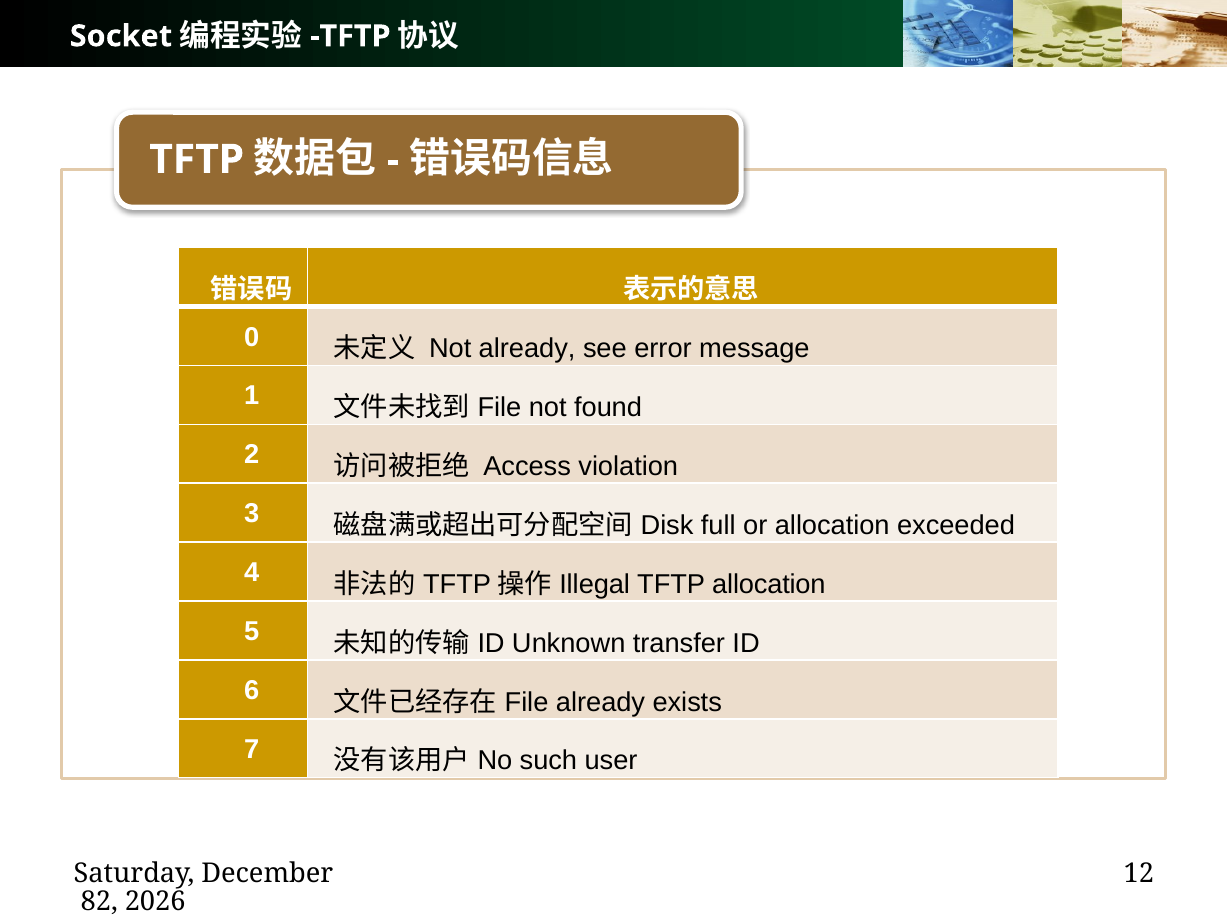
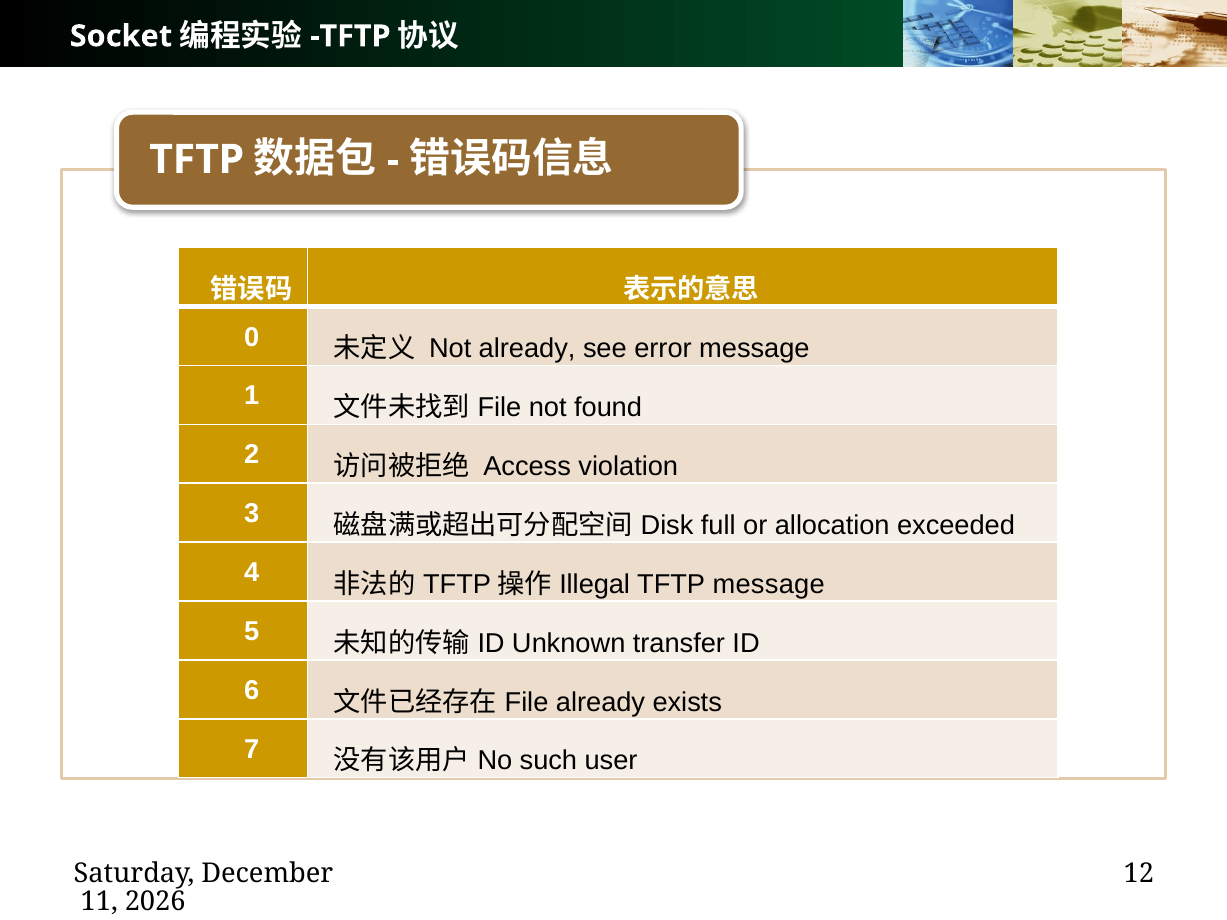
TFTP allocation: allocation -> message
82: 82 -> 11
